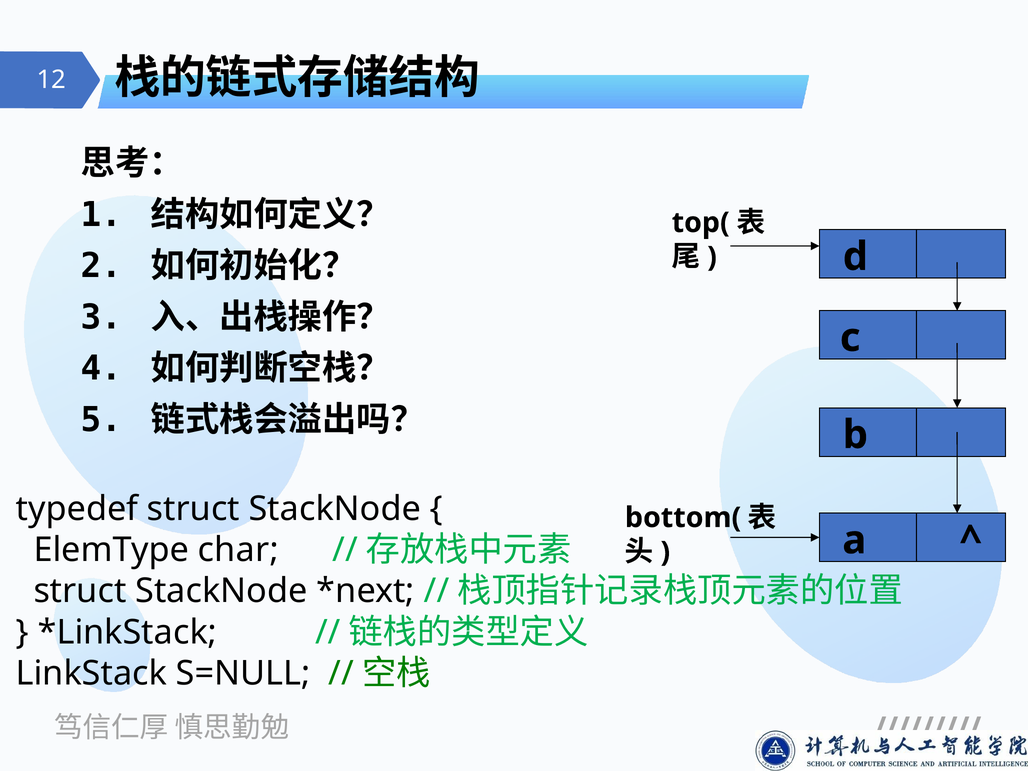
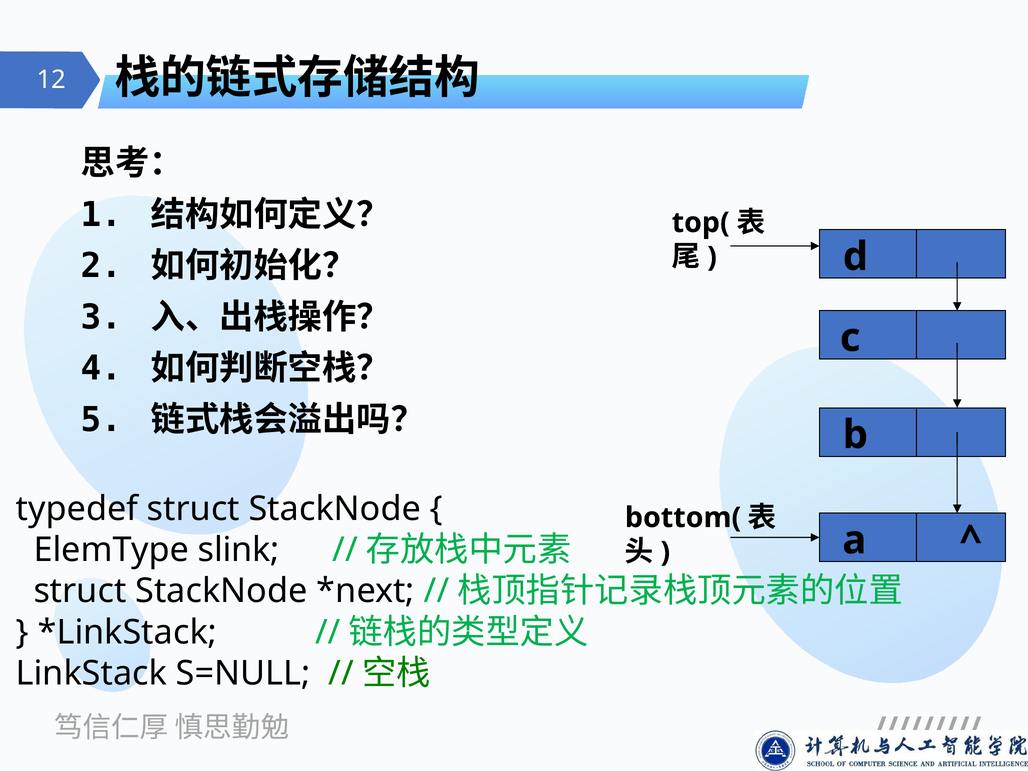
char: char -> slink
